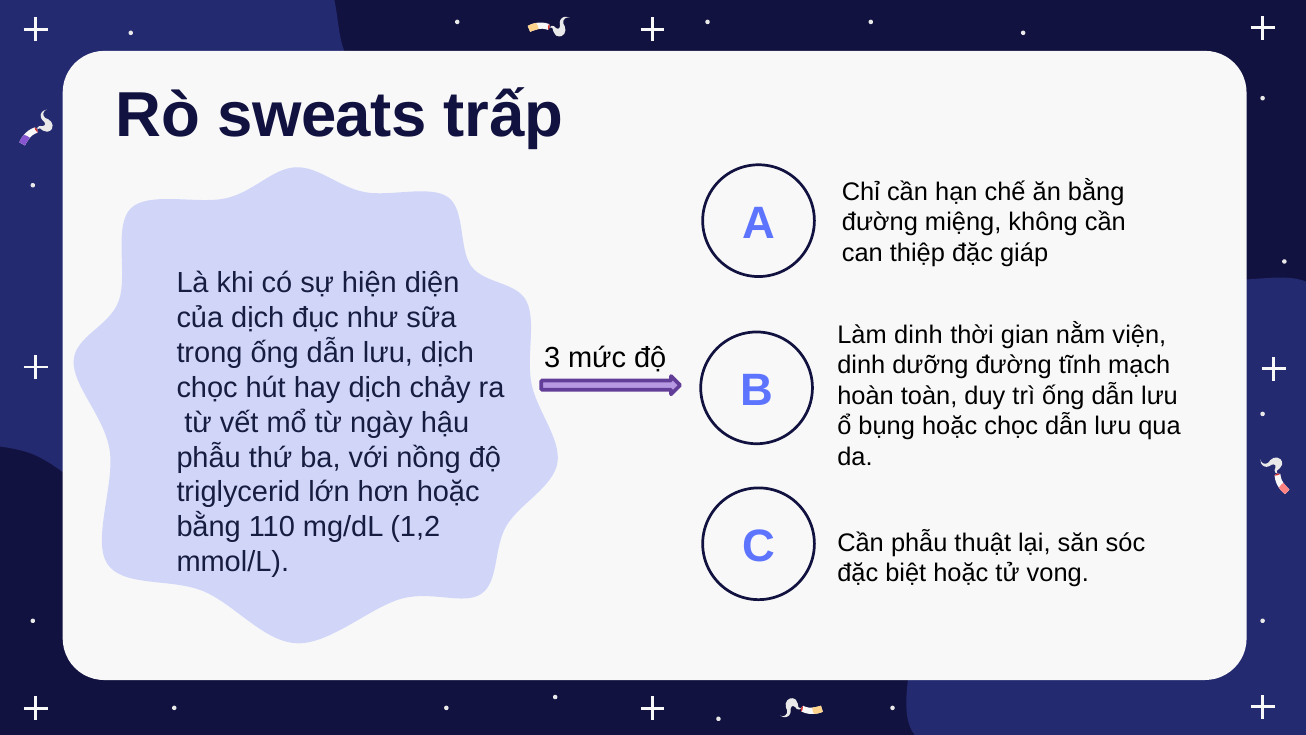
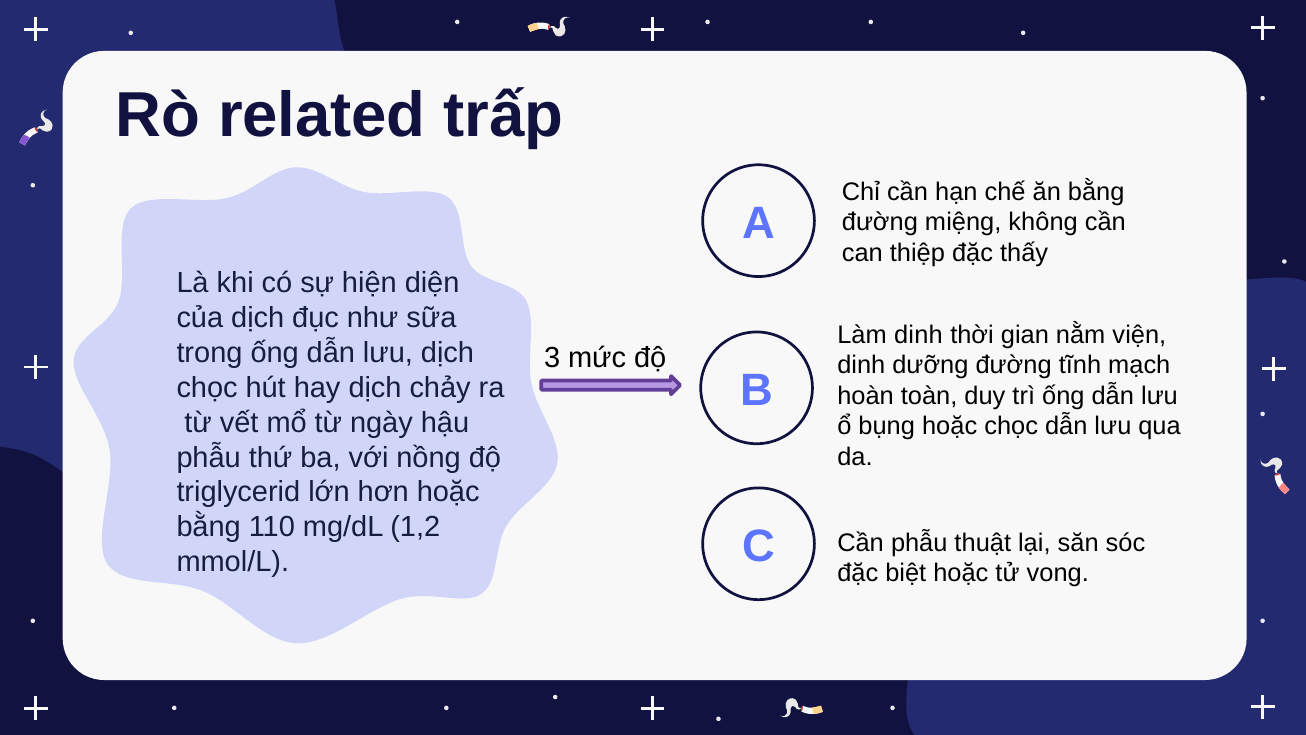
sweats: sweats -> related
giáp: giáp -> thấy
